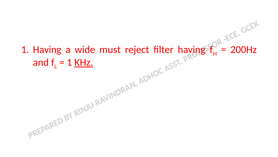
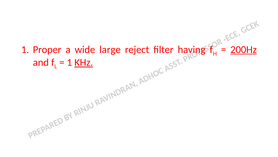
1 Having: Having -> Proper
must: must -> large
200Hz underline: none -> present
